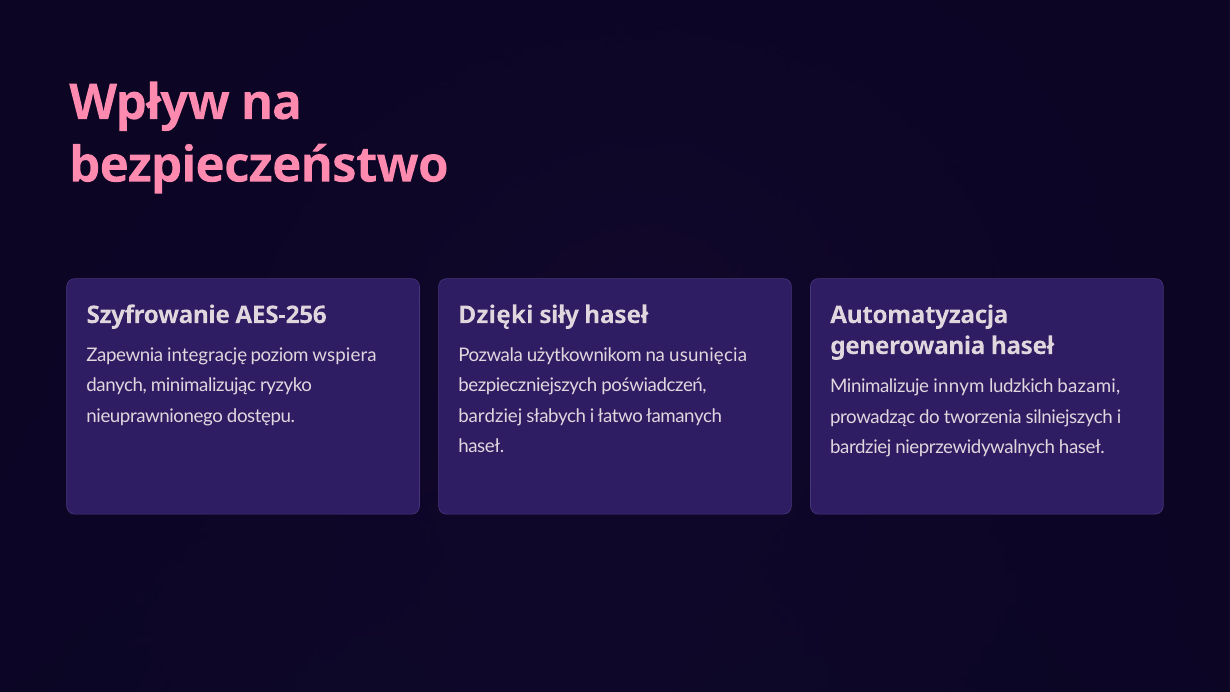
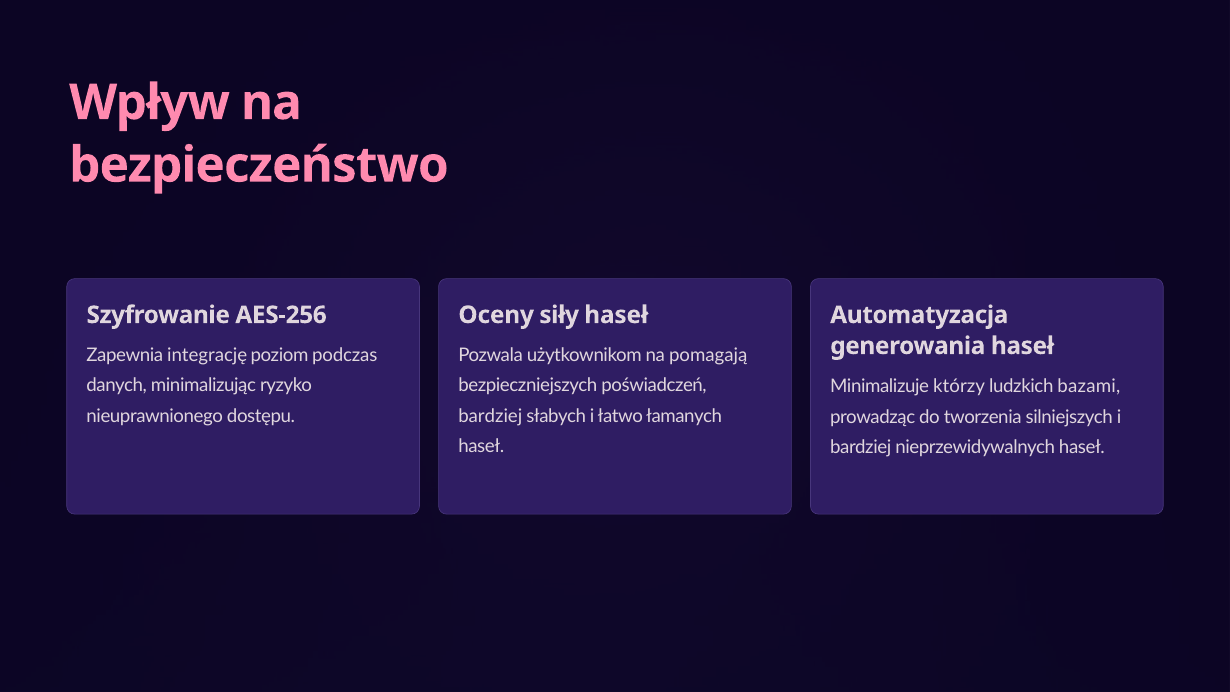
Dzięki: Dzięki -> Oceny
wspiera: wspiera -> podczas
usunięcia: usunięcia -> pomagają
innym: innym -> którzy
